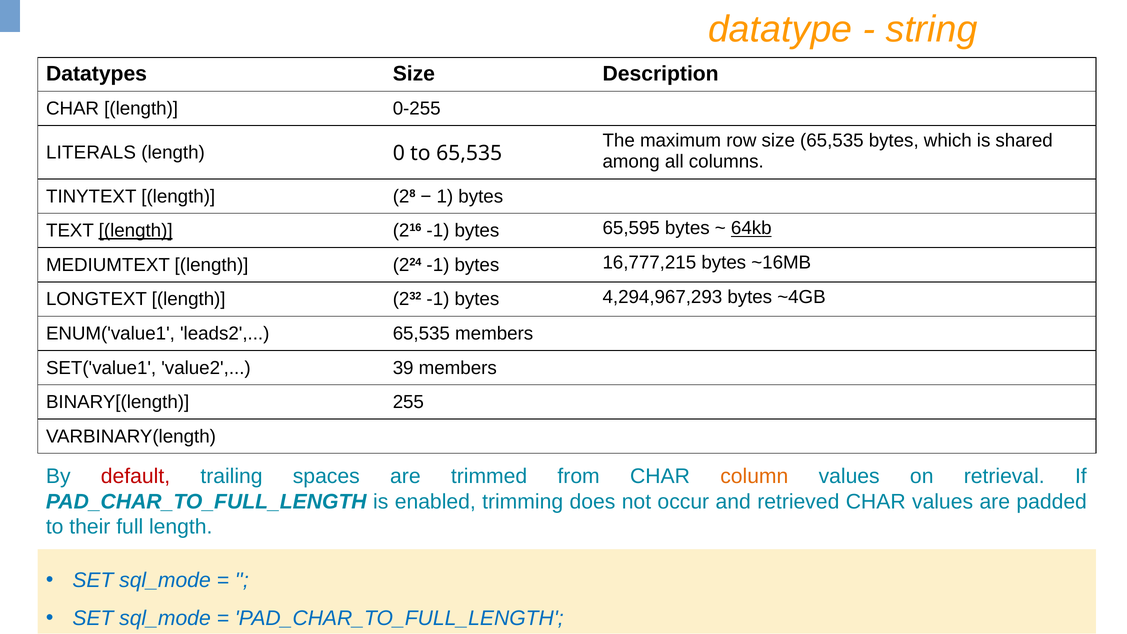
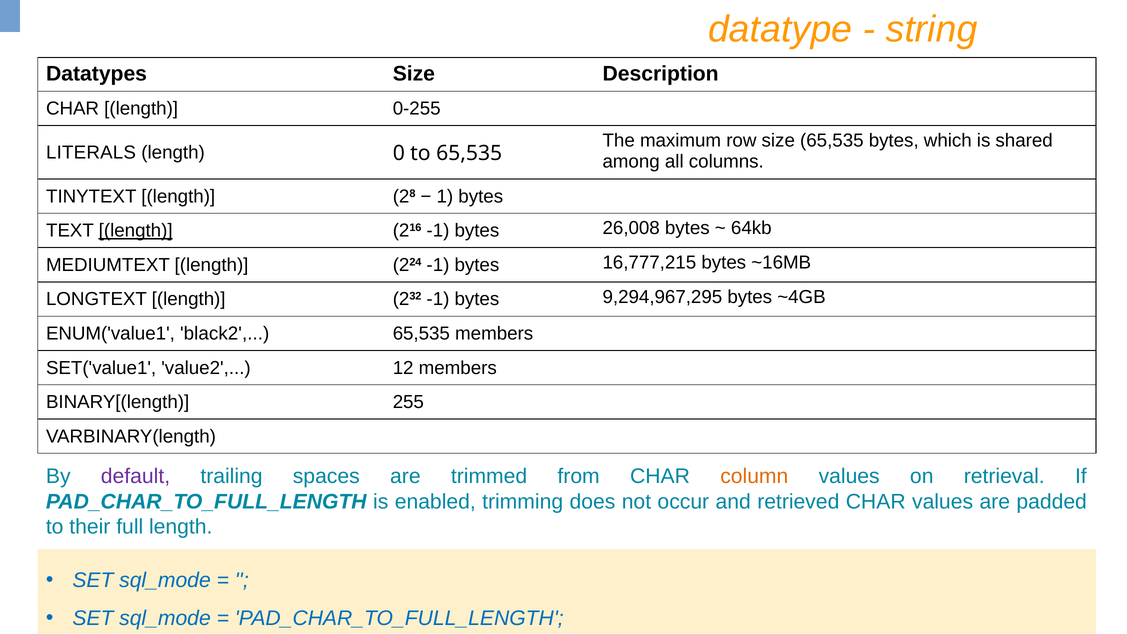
65,595: 65,595 -> 26,008
64kb underline: present -> none
4,294,967,293: 4,294,967,293 -> 9,294,967,295
leads2: leads2 -> black2
39: 39 -> 12
default colour: red -> purple
